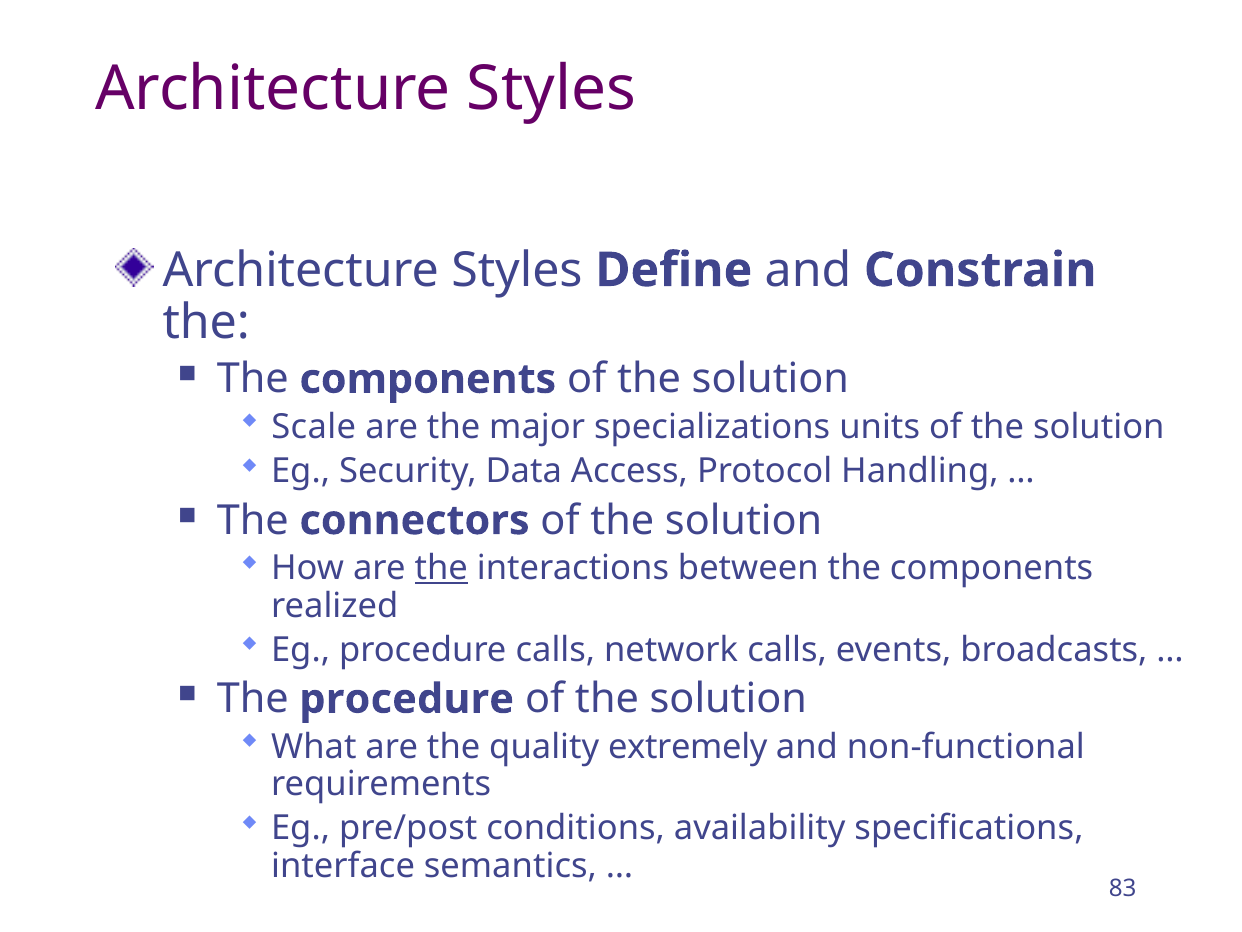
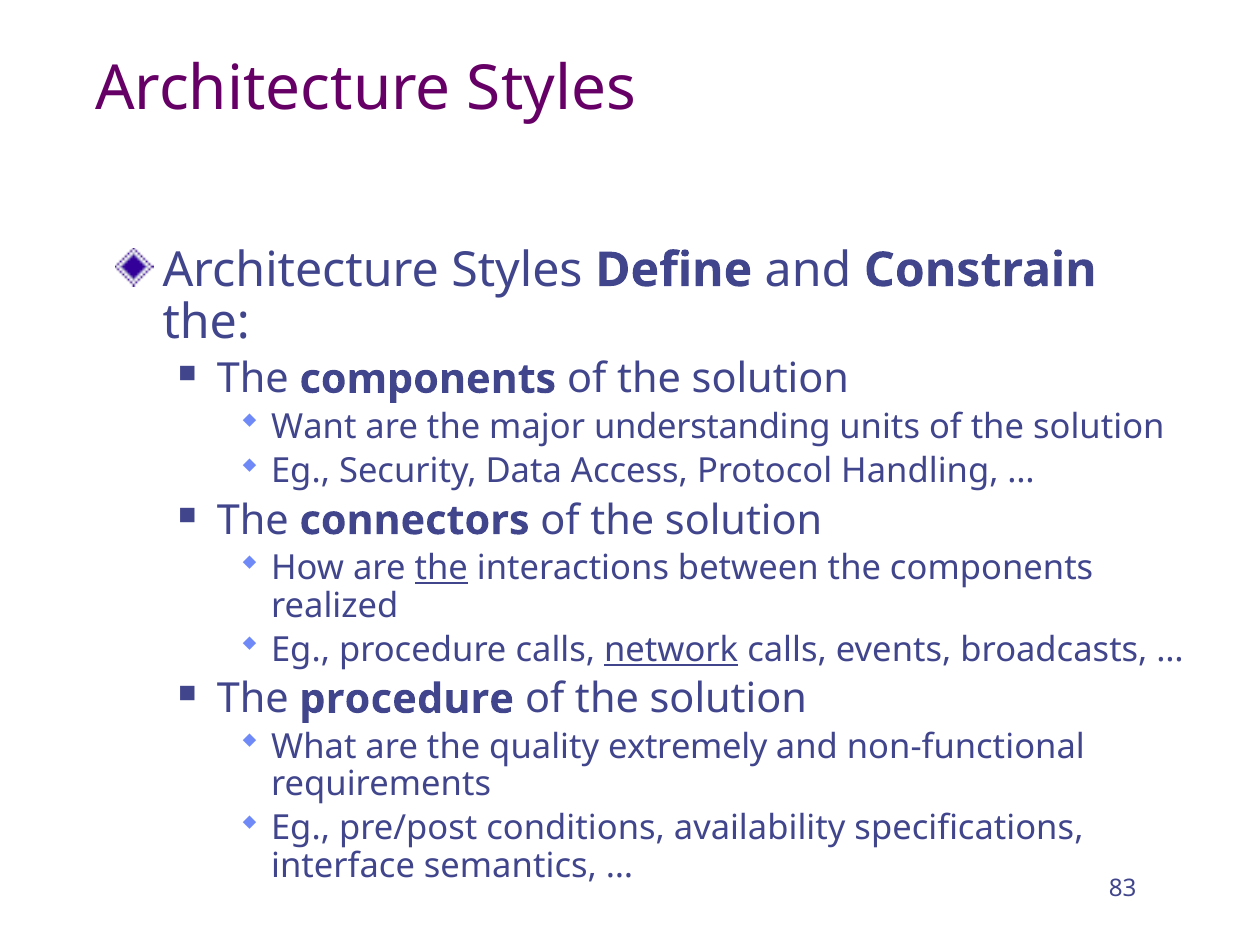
Scale: Scale -> Want
specializations: specializations -> understanding
network underline: none -> present
